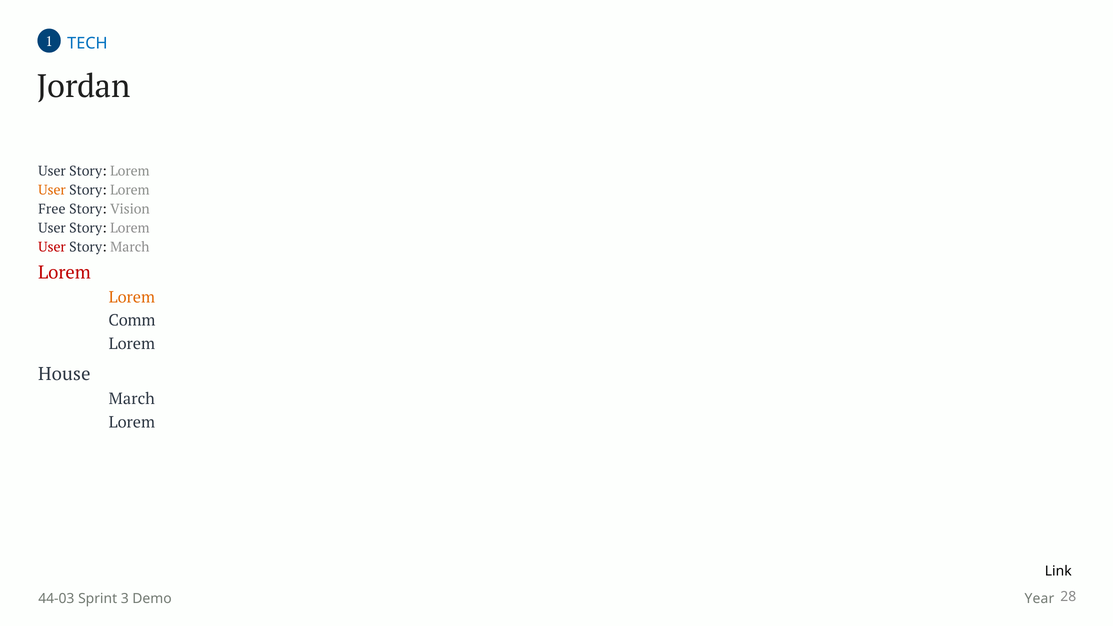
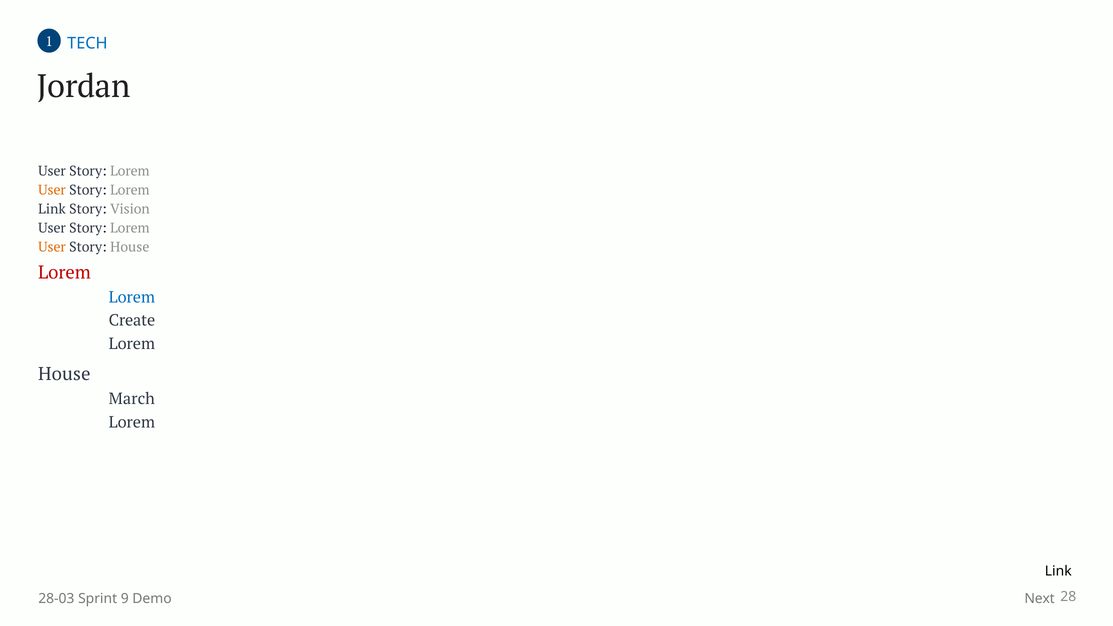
Free at (52, 209): Free -> Link
User at (52, 247) colour: red -> orange
Story March: March -> House
Lorem at (132, 297) colour: orange -> blue
Comm: Comm -> Create
44-03: 44-03 -> 28-03
3: 3 -> 9
Year: Year -> Next
